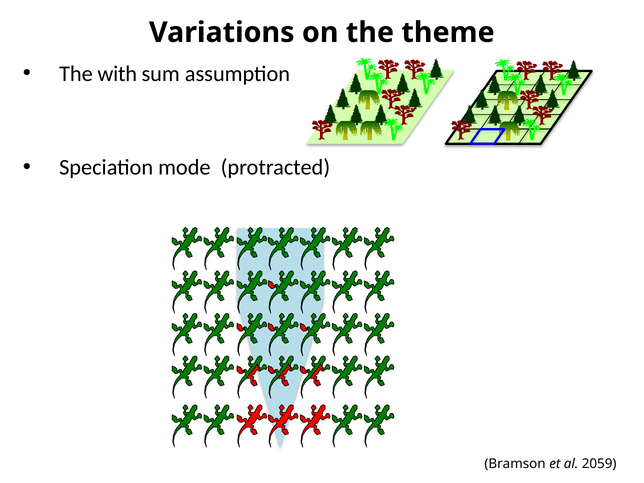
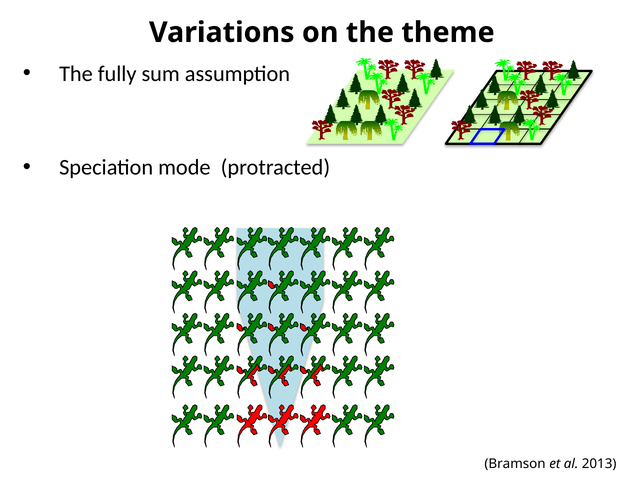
with: with -> fully
2059: 2059 -> 2013
